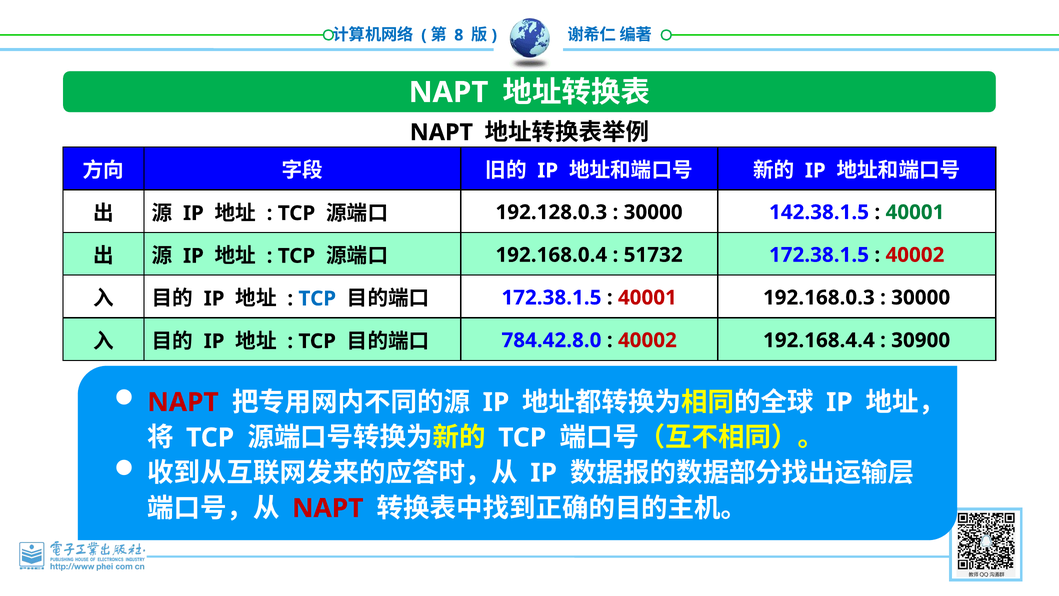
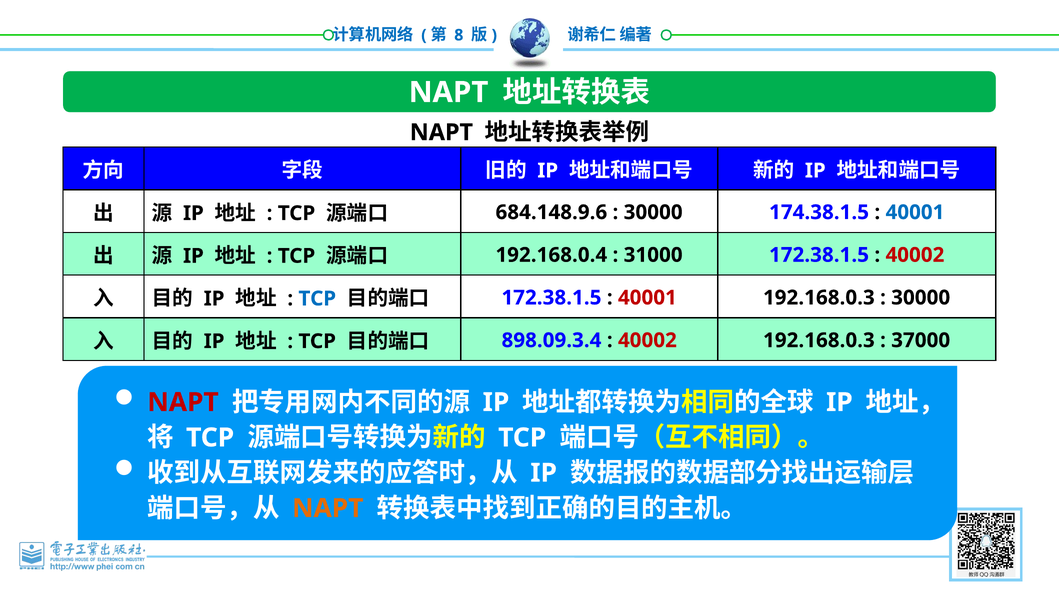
192.128.0.3: 192.128.0.3 -> 684.148.9.6
142.38.1.5: 142.38.1.5 -> 174.38.1.5
40001 at (915, 212) colour: green -> blue
51732: 51732 -> 31000
784.42.8.0: 784.42.8.0 -> 898.09.3.4
40002 192.168.4.4: 192.168.4.4 -> 192.168.0.3
30900: 30900 -> 37000
NAPT at (328, 508) colour: red -> orange
